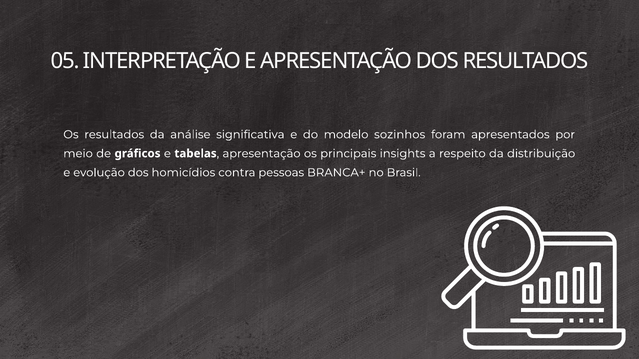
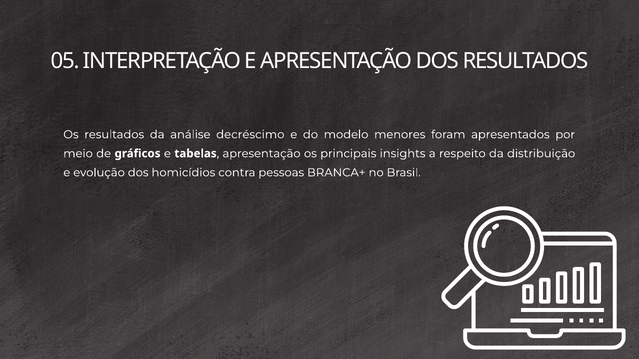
significativa: significativa -> decréscimo
sozinhos: sozinhos -> menores
